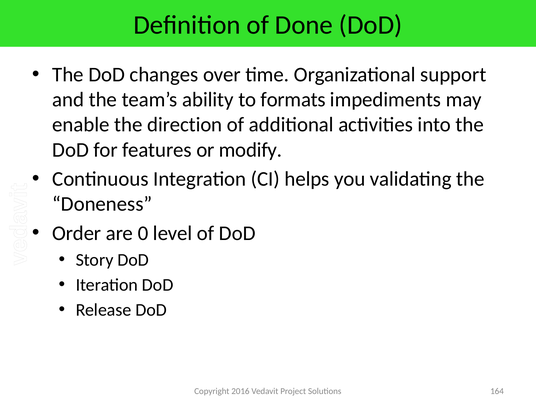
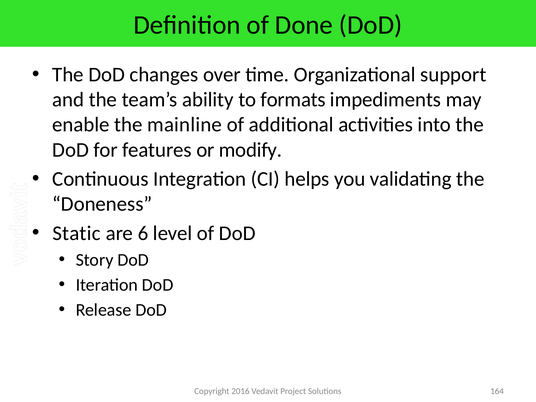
direction: direction -> mainline
Order: Order -> Static
0: 0 -> 6
